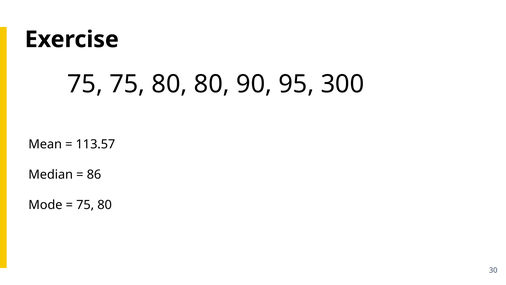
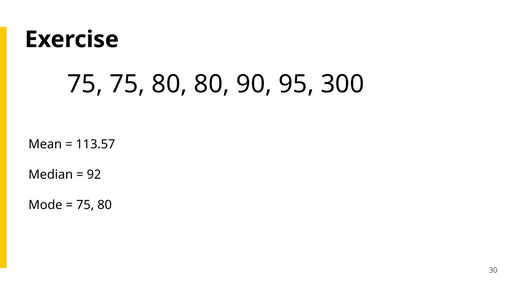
86: 86 -> 92
